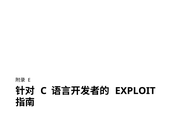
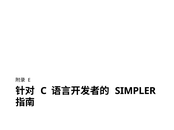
EXPLOIT: EXPLOIT -> SIMPLER
